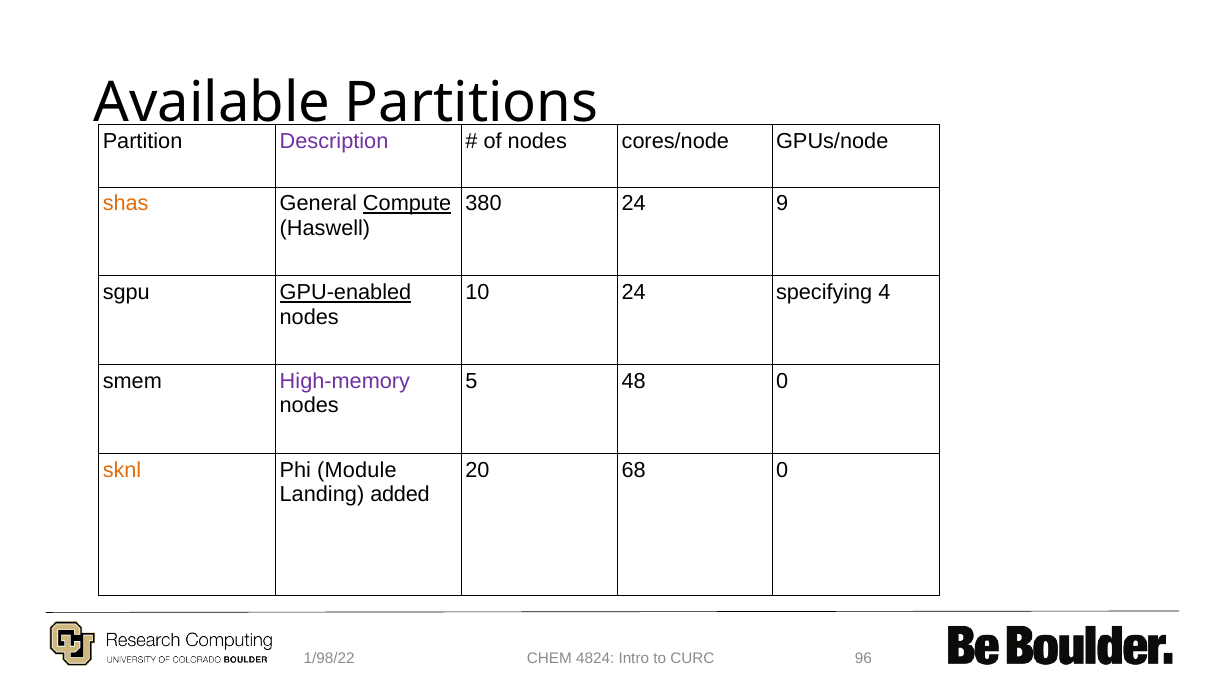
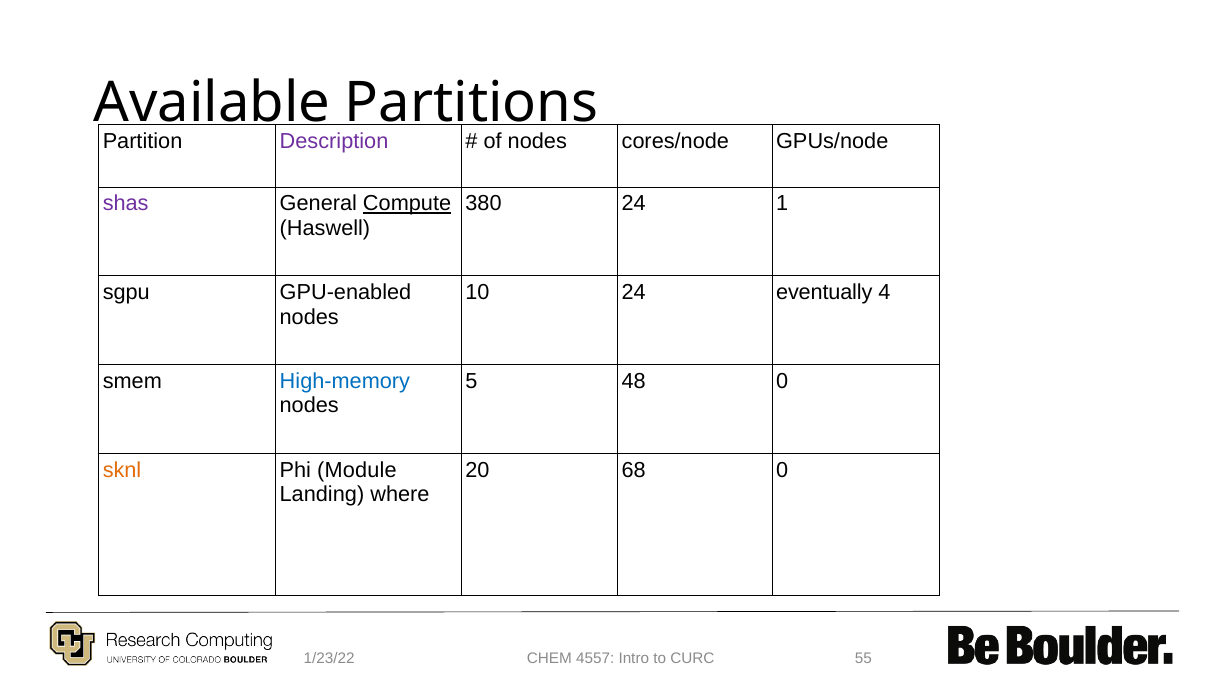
shas colour: orange -> purple
9: 9 -> 1
GPU-enabled underline: present -> none
specifying: specifying -> eventually
High-memory colour: purple -> blue
added: added -> where
1/98/22: 1/98/22 -> 1/23/22
4824: 4824 -> 4557
96: 96 -> 55
